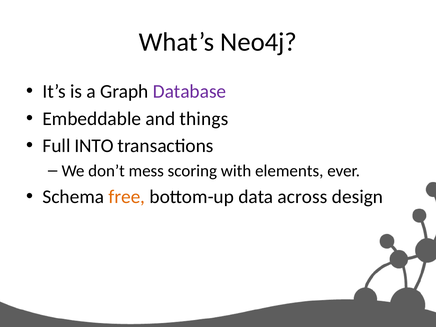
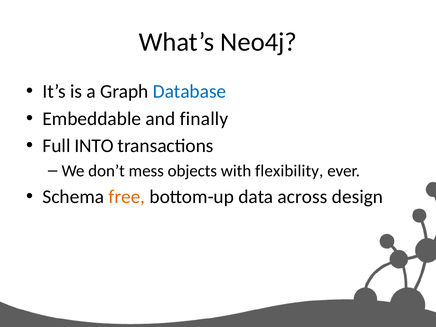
Database colour: purple -> blue
things: things -> finally
scoring: scoring -> objects
elements: elements -> flexibility
